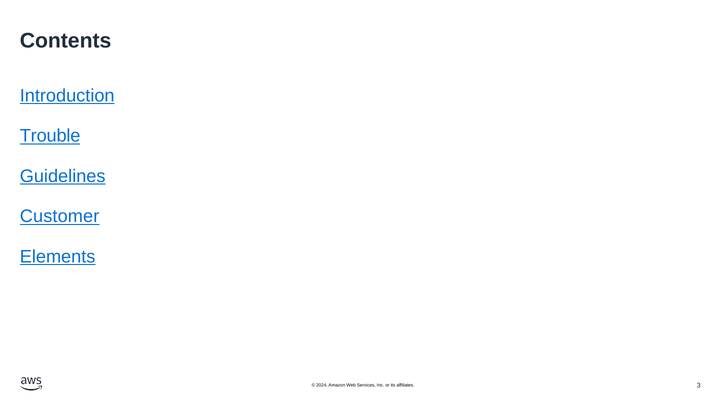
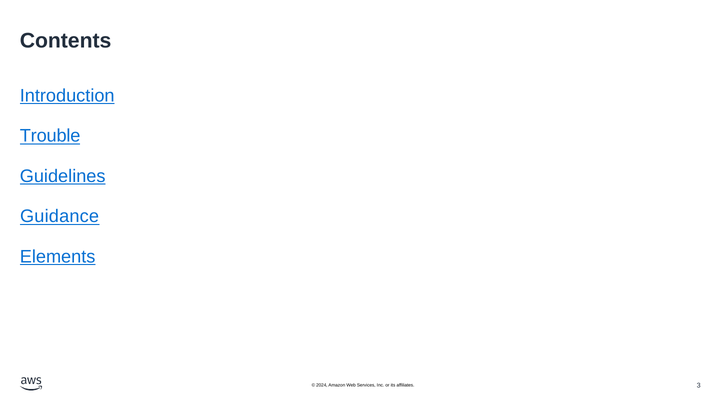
Customer: Customer -> Guidance
